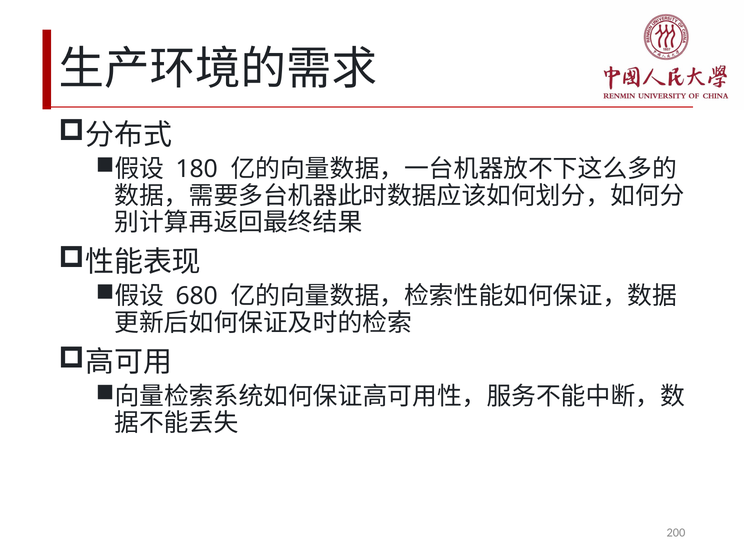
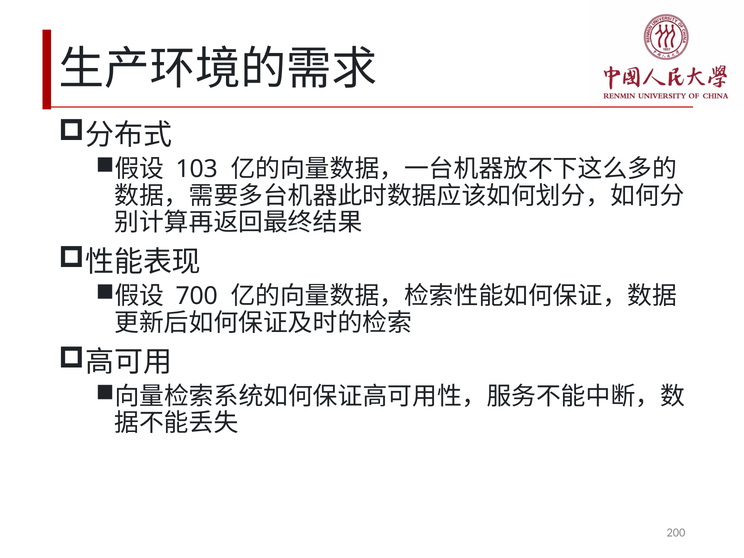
180: 180 -> 103
680: 680 -> 700
